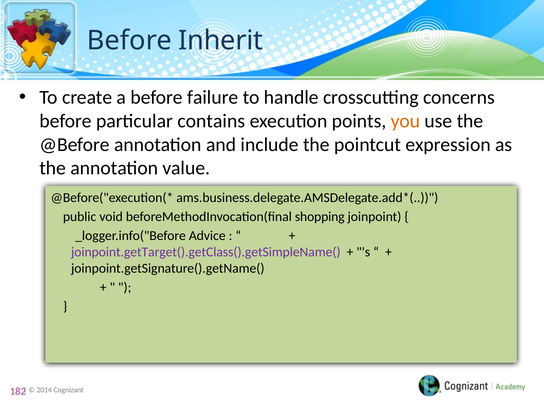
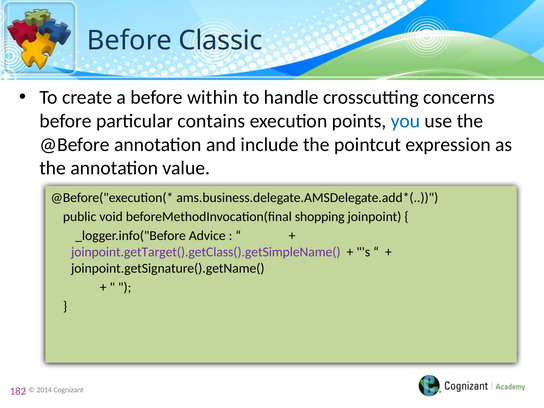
Inherit: Inherit -> Classic
failure: failure -> within
you colour: orange -> blue
